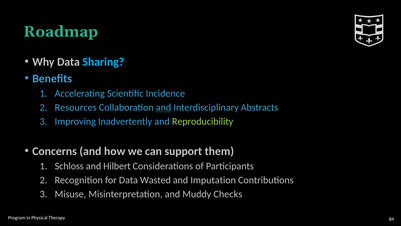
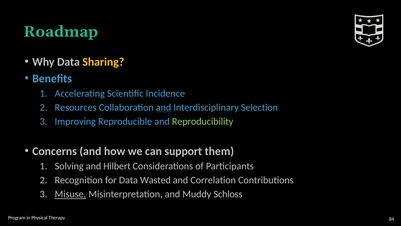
Sharing colour: light blue -> yellow
Abstracts: Abstracts -> Selection
Inadvertently: Inadvertently -> Reproducible
Schloss: Schloss -> Solving
Imputation: Imputation -> Correlation
Misuse underline: none -> present
Checks: Checks -> Schloss
